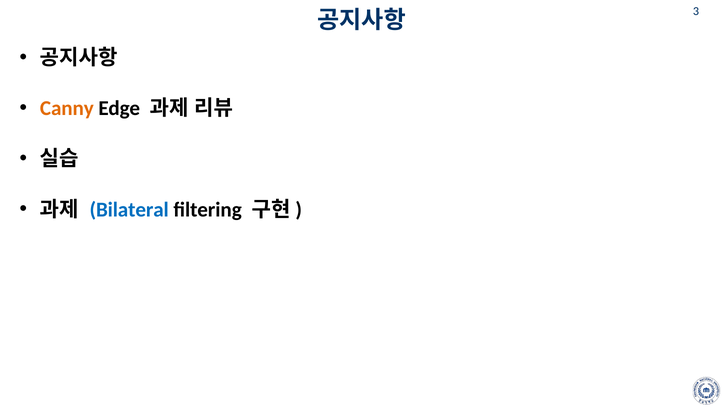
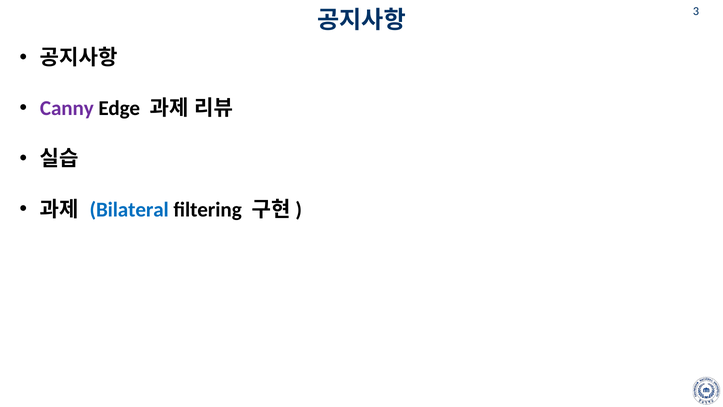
Canny colour: orange -> purple
